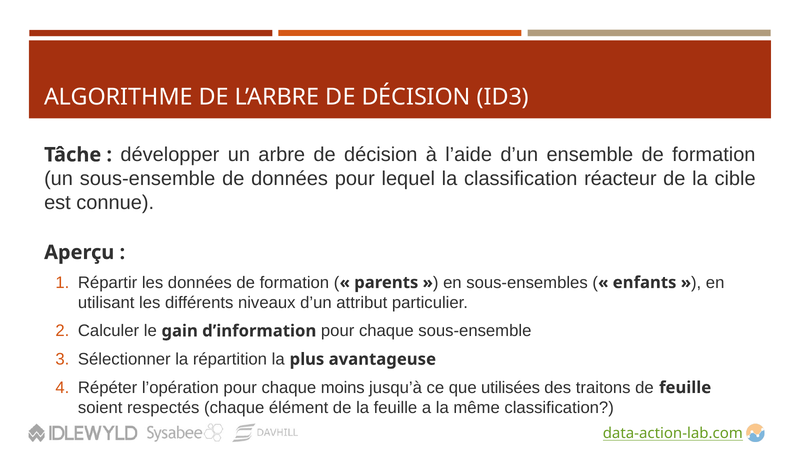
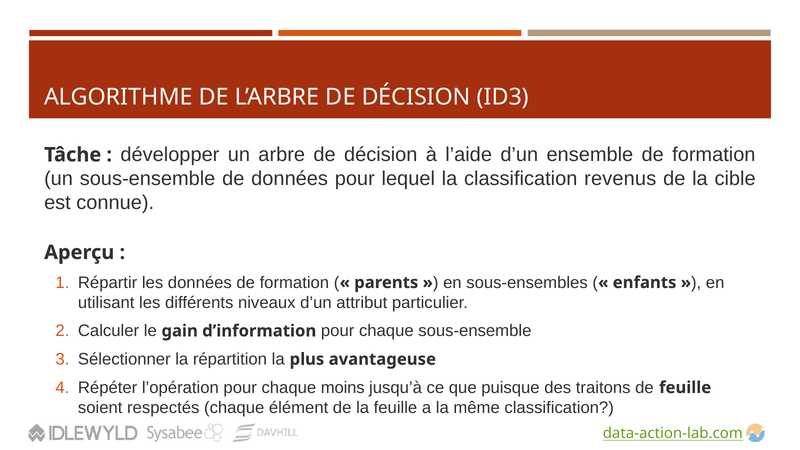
réacteur: réacteur -> revenus
utilisées: utilisées -> puisque
